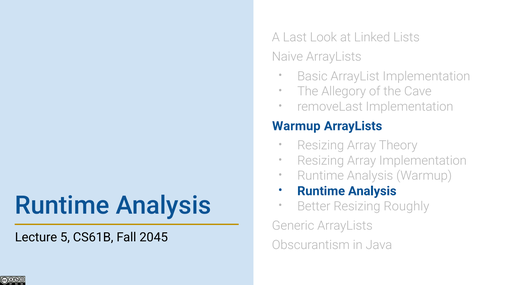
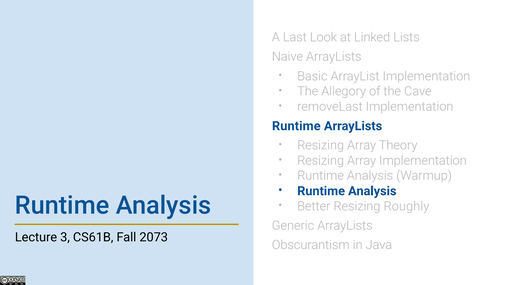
Warmup at (296, 126): Warmup -> Runtime
5: 5 -> 3
2045: 2045 -> 2073
